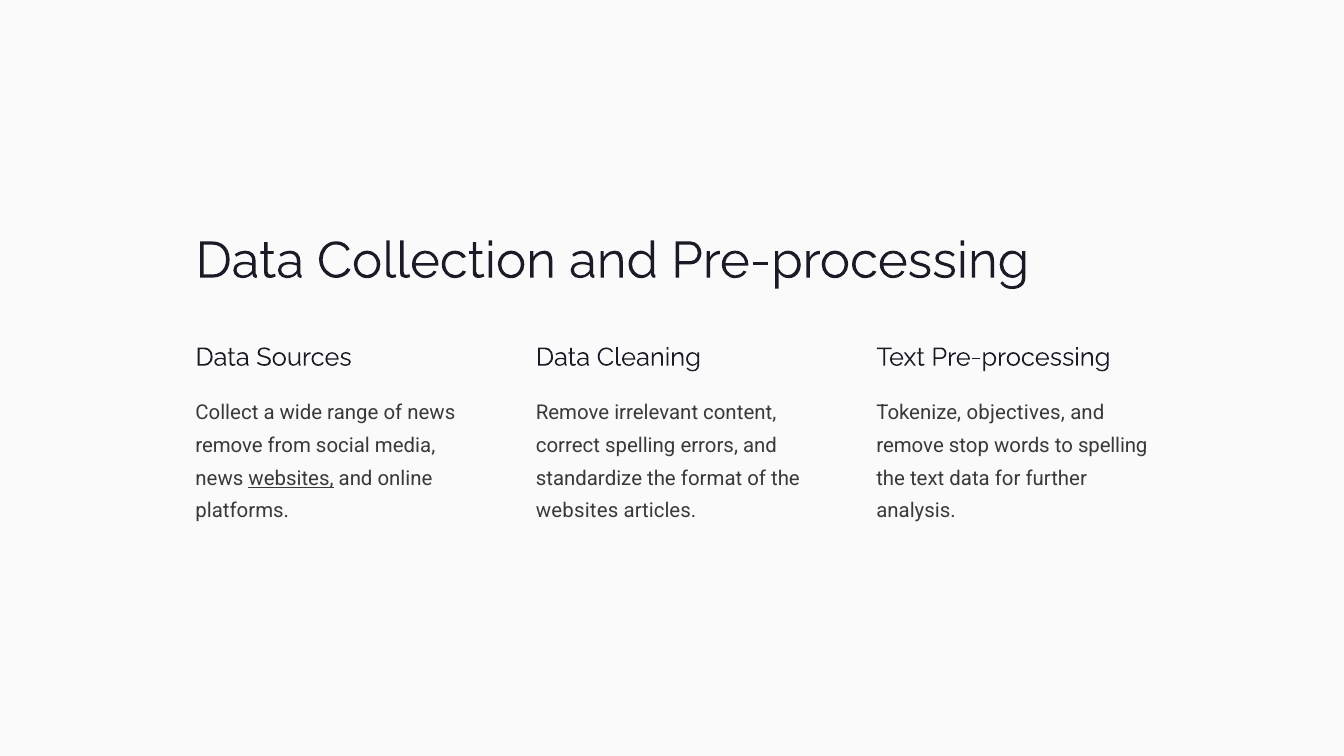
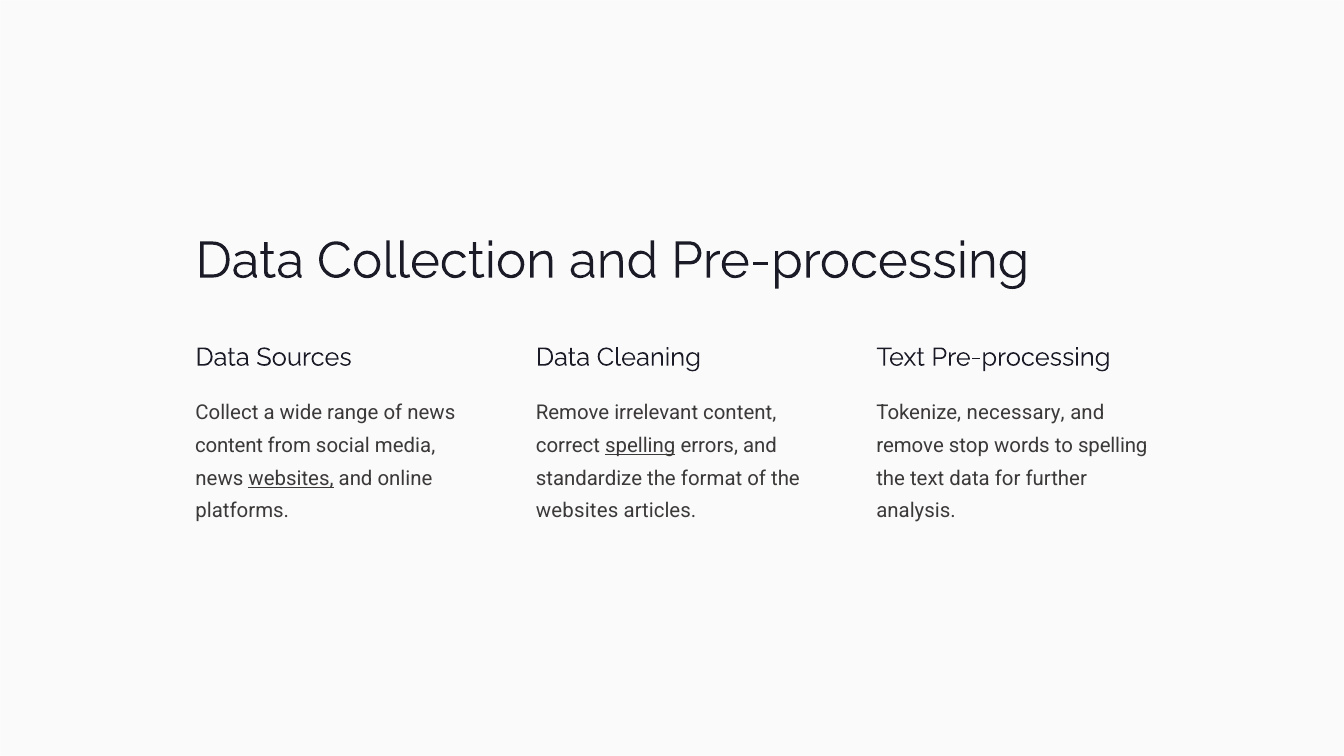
objectives: objectives -> necessary
remove at (229, 446): remove -> content
spelling at (640, 446) underline: none -> present
